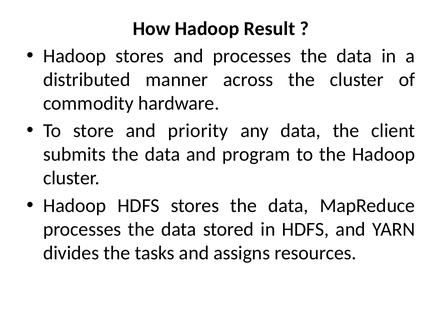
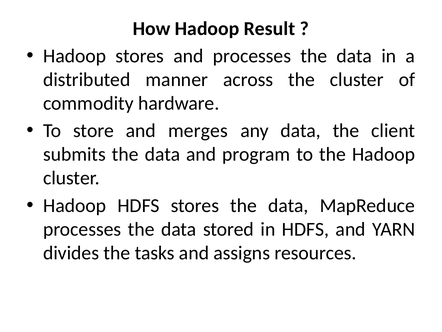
priority: priority -> merges
